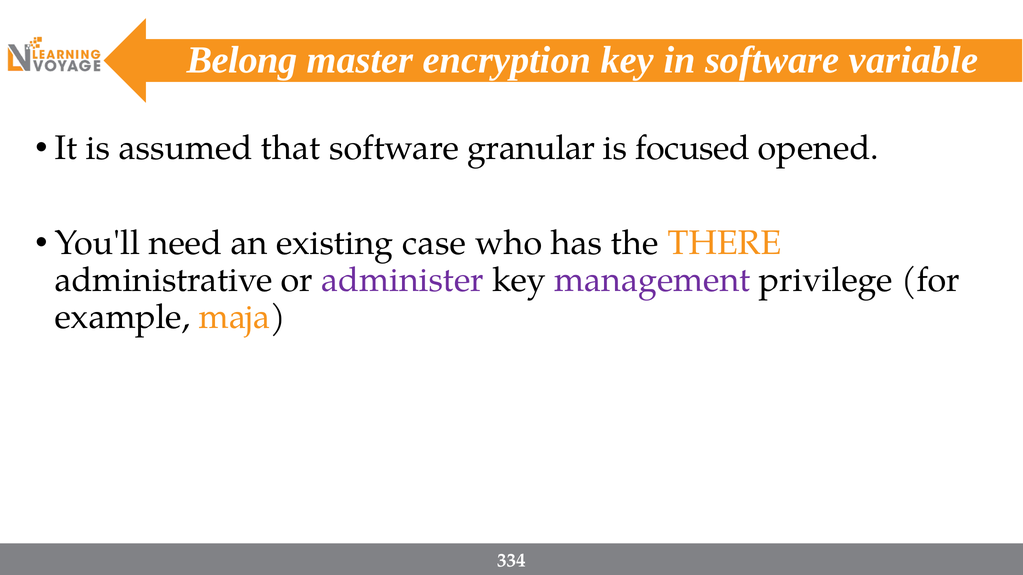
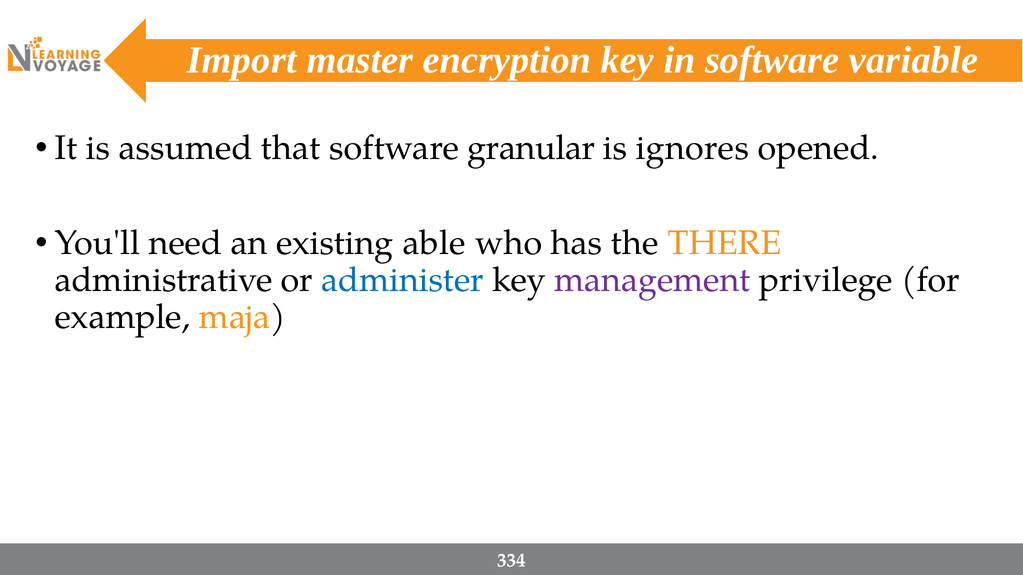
Belong: Belong -> Import
focused: focused -> ignores
case: case -> able
administer colour: purple -> blue
